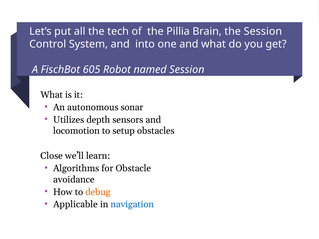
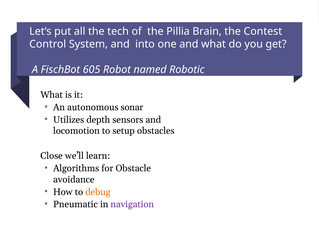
the Session: Session -> Contest
named Session: Session -> Robotic
Applicable: Applicable -> Pneumatic
navigation colour: blue -> purple
